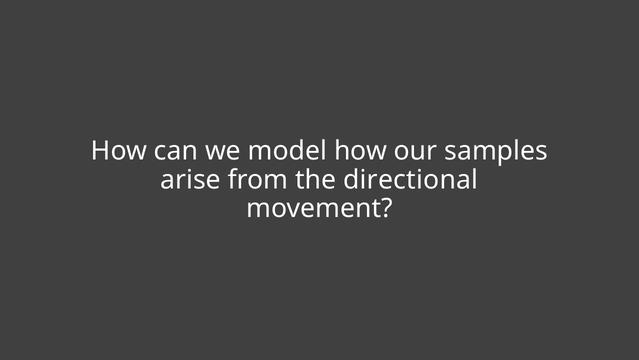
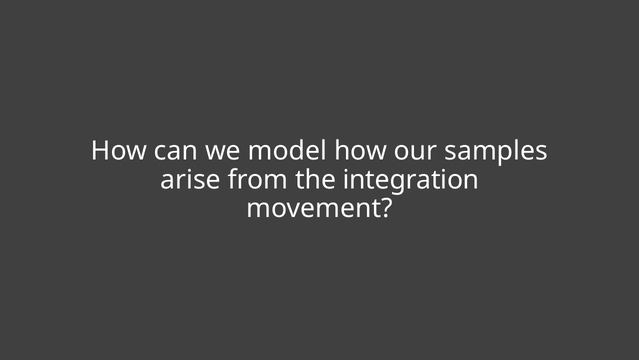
directional: directional -> integration
